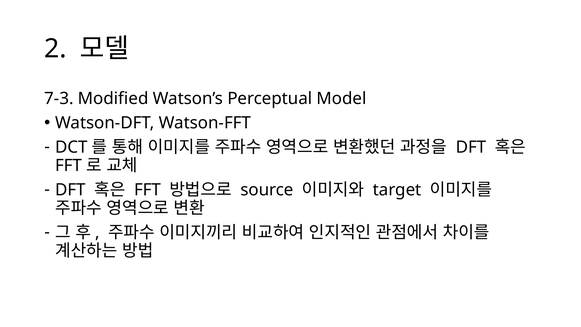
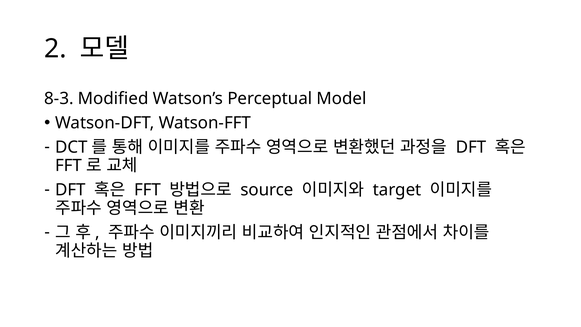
7-3: 7-3 -> 8-3
